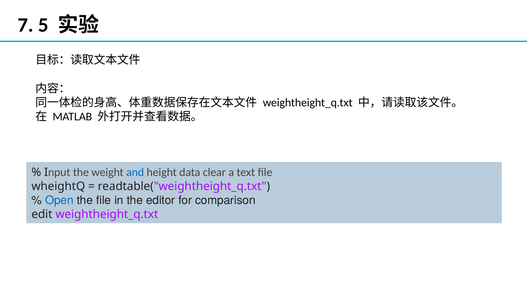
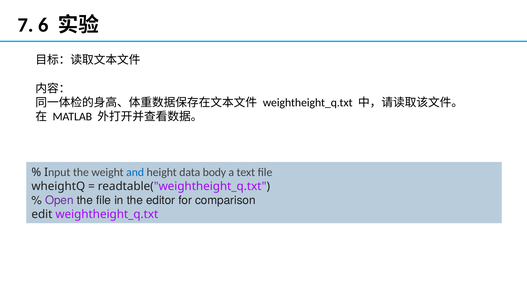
5: 5 -> 6
clear: clear -> body
Open colour: blue -> purple
